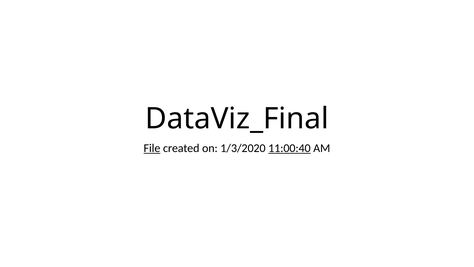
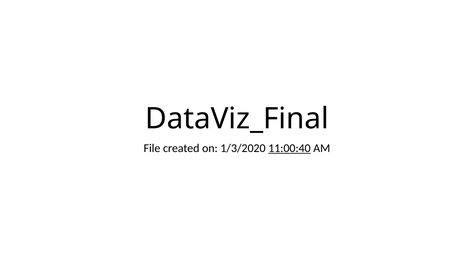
File underline: present -> none
